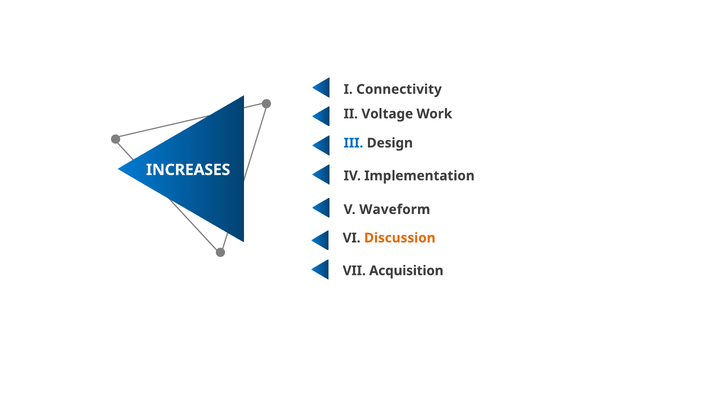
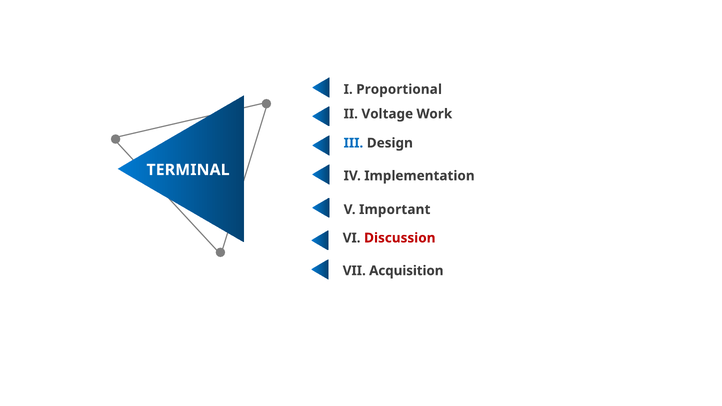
Connectivity: Connectivity -> Proportional
INCREASES: INCREASES -> TERMINAL
Waveform: Waveform -> Important
Discussion colour: orange -> red
